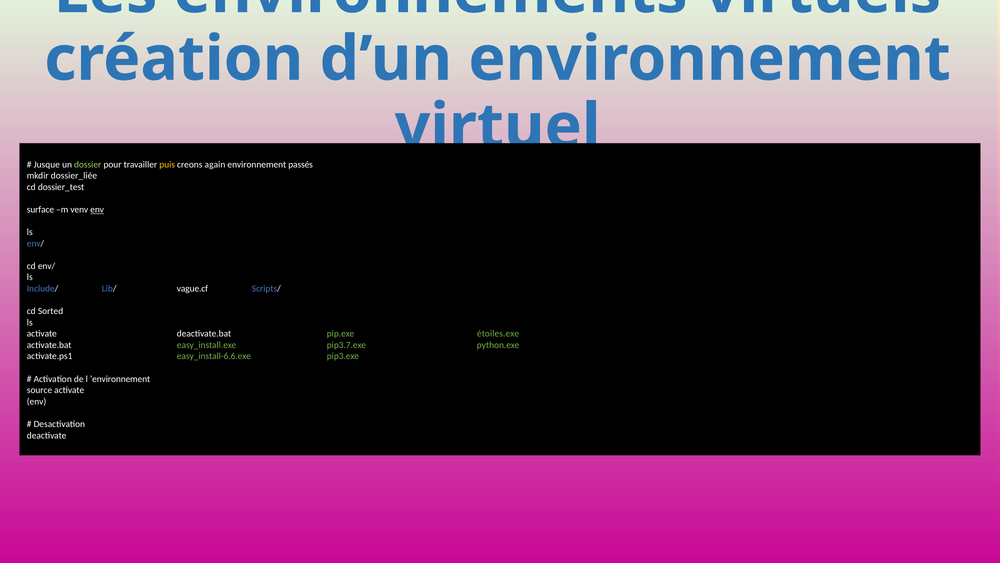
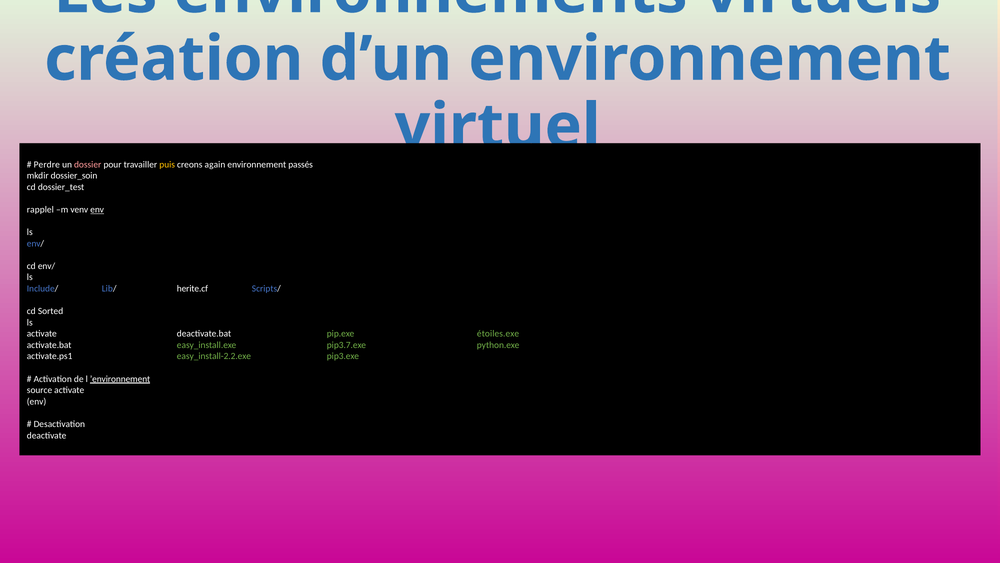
Jusque: Jusque -> Perdre
dossier colour: light green -> pink
dossier_liée: dossier_liée -> dossier_soin
surface: surface -> rapplel
vague.cf: vague.cf -> herite.cf
easy_install-6.6.exe: easy_install-6.6.exe -> easy_install-2.2.exe
’environnement underline: none -> present
